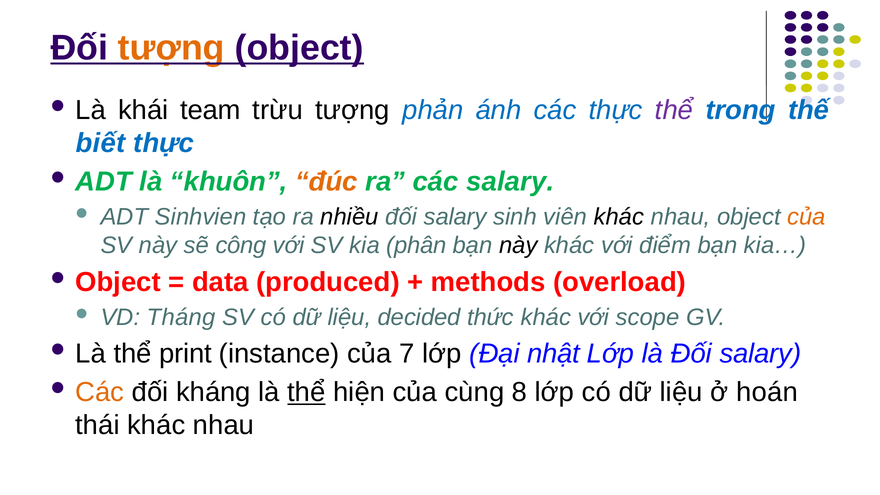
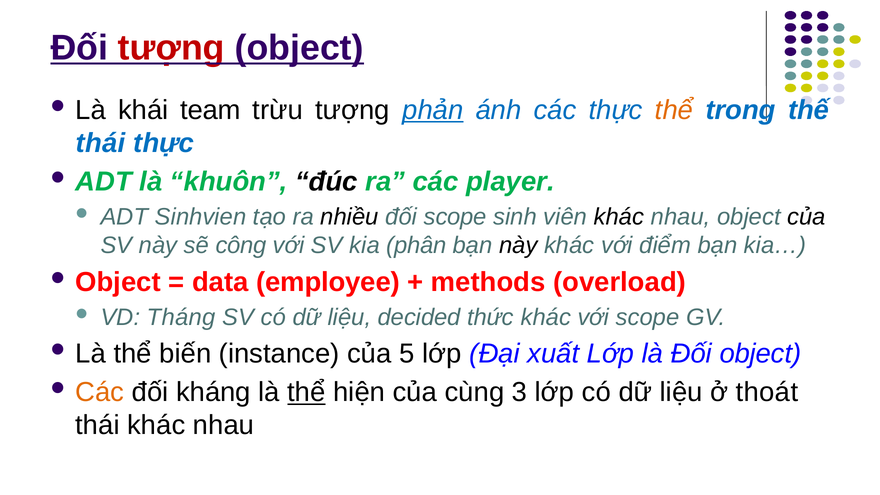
tượng at (171, 48) colour: orange -> red
phản underline: none -> present
thể at (674, 110) colour: purple -> orange
biết at (100, 143): biết -> thái
đúc colour: orange -> black
các salary: salary -> player
salary at (455, 217): salary -> scope
của at (806, 217) colour: orange -> black
produced: produced -> employee
print: print -> biến
7: 7 -> 5
nhật: nhật -> xuất
là Đối salary: salary -> object
8: 8 -> 3
hoán: hoán -> thoát
